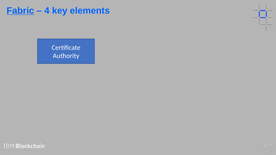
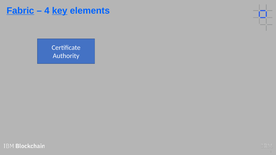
key underline: none -> present
